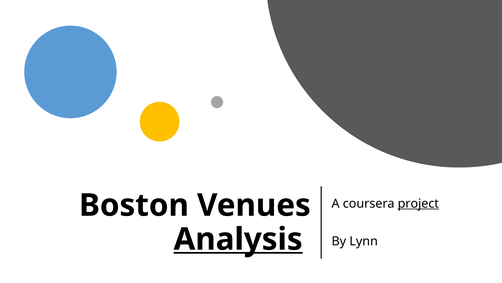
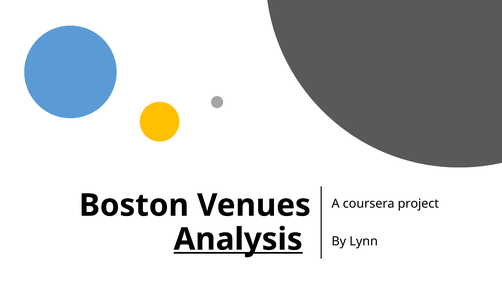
project underline: present -> none
